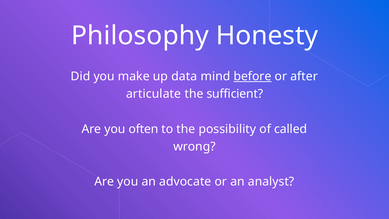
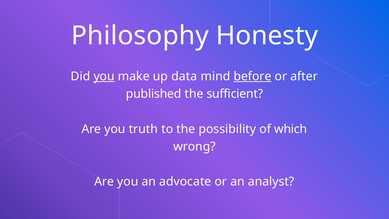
you at (104, 76) underline: none -> present
articulate: articulate -> published
often: often -> truth
called: called -> which
